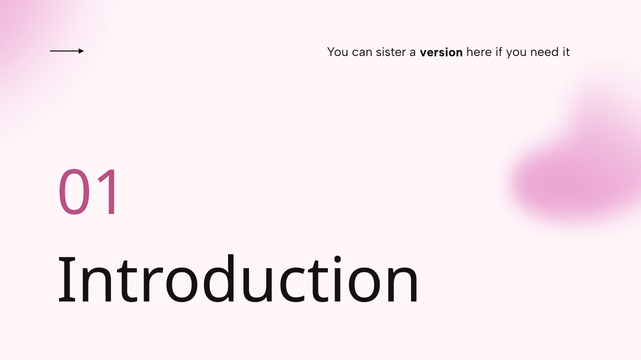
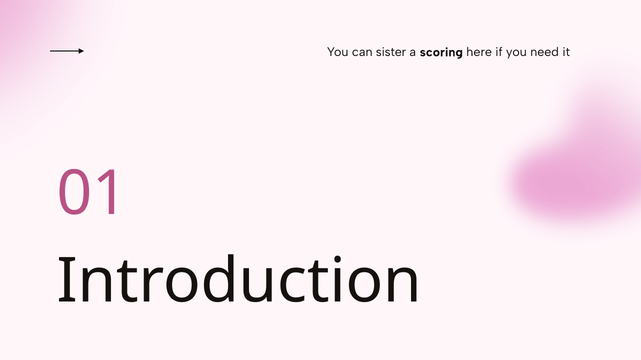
version: version -> scoring
